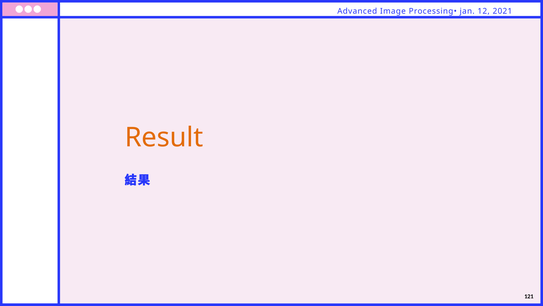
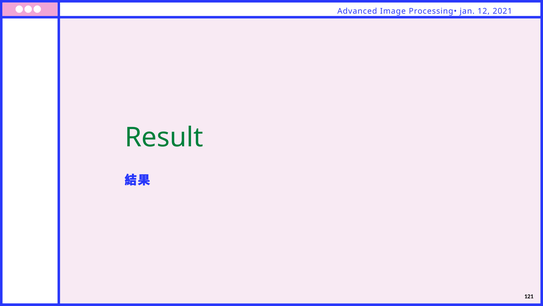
Result colour: orange -> green
